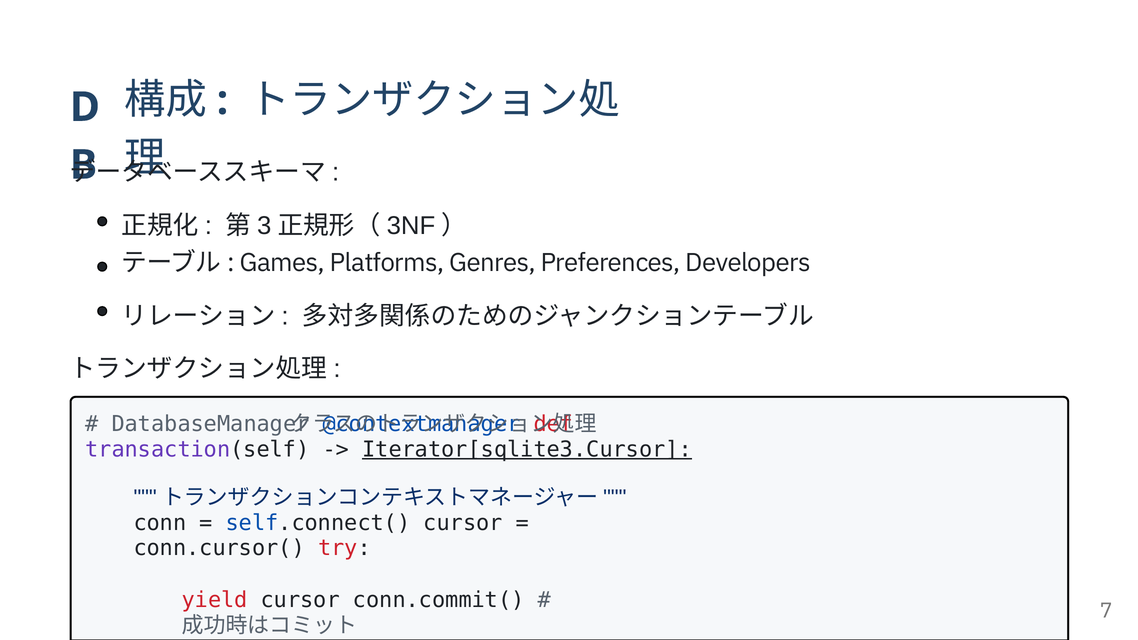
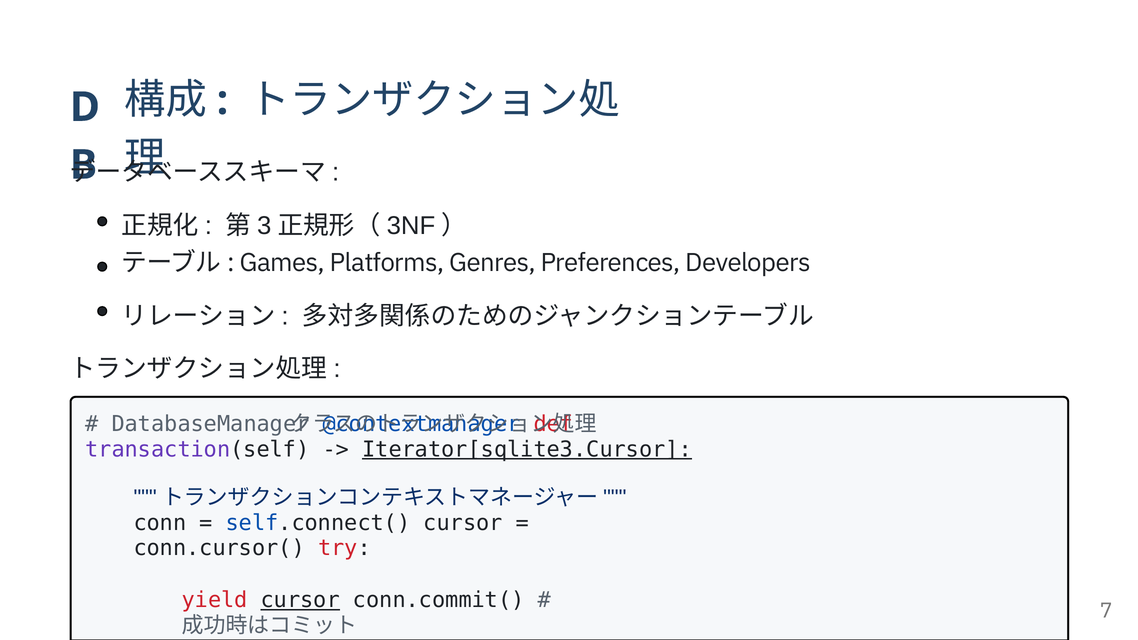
cursor at (300, 600) underline: none -> present
